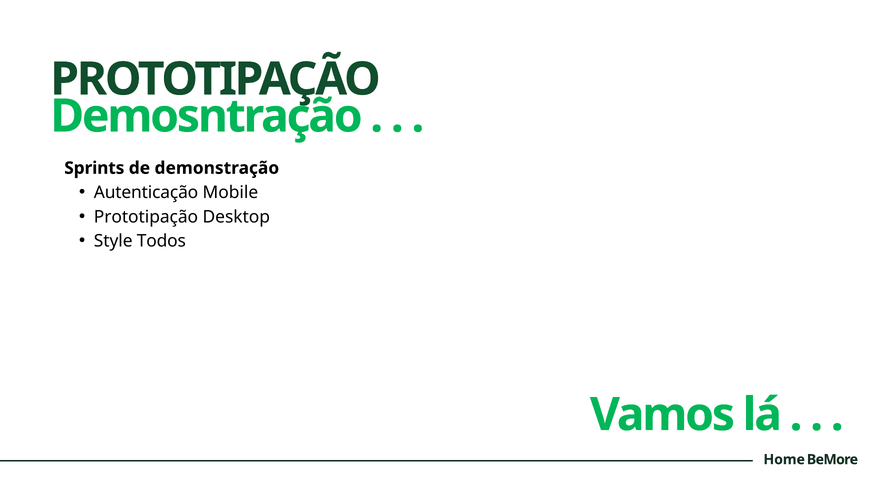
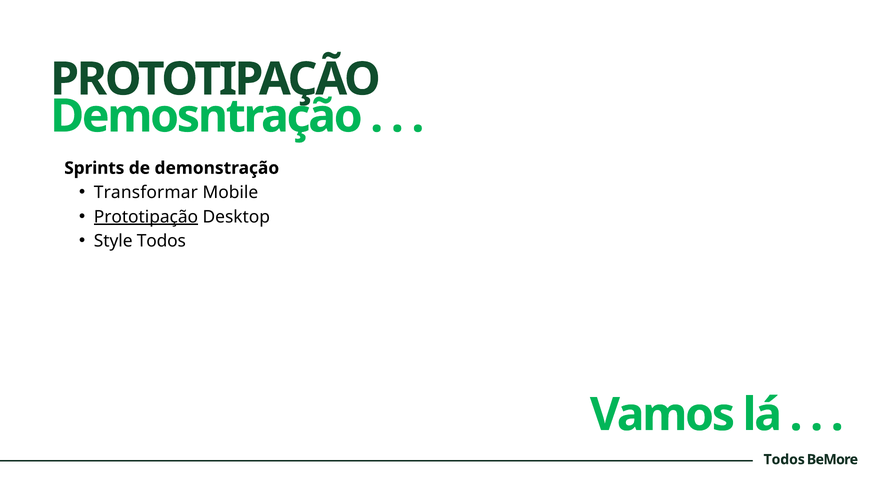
Autenticação: Autenticação -> Transformar
Prototipação at (146, 217) underline: none -> present
Home at (784, 459): Home -> Todos
